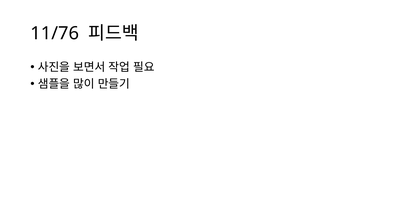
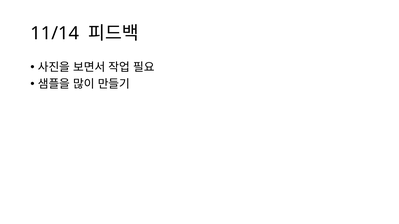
11/76: 11/76 -> 11/14
